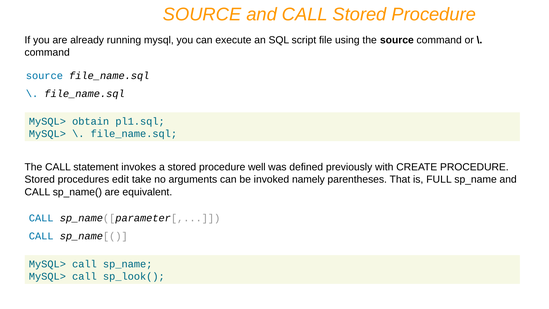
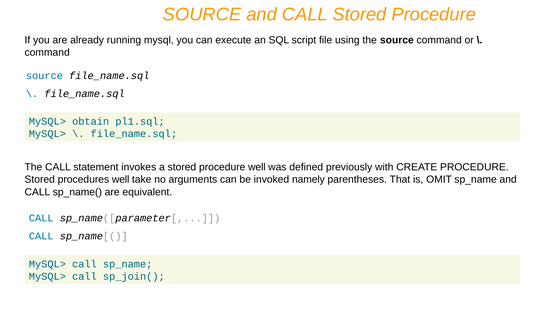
procedures edit: edit -> well
FULL: FULL -> OMIT
sp_look(: sp_look( -> sp_join(
